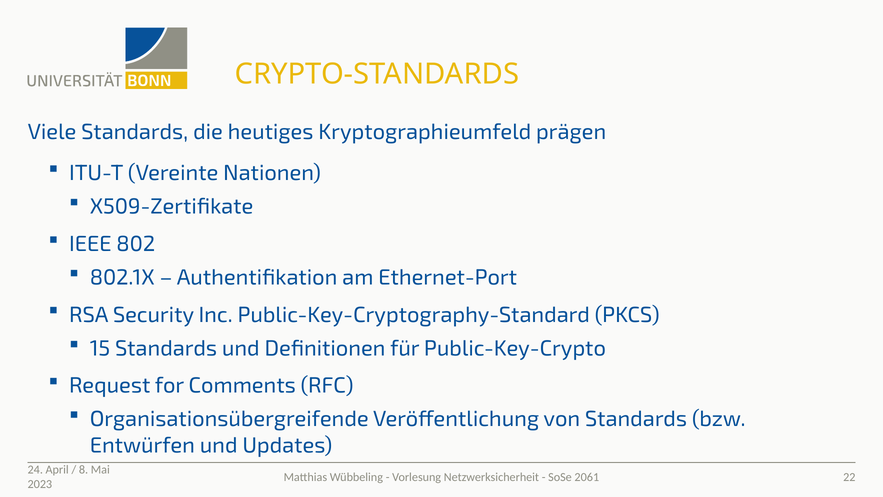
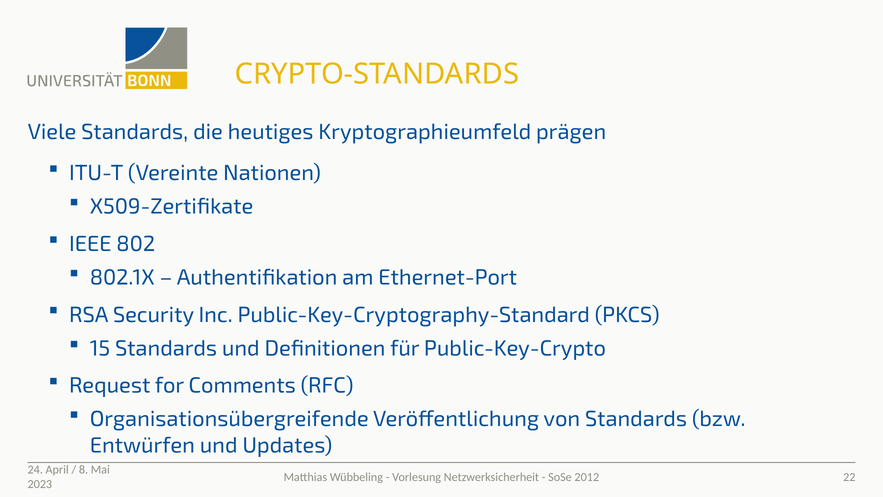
2061: 2061 -> 2012
